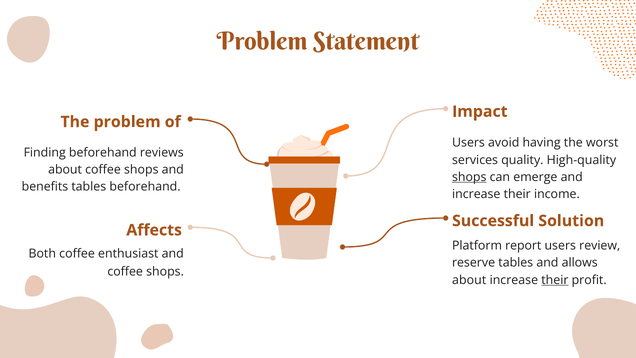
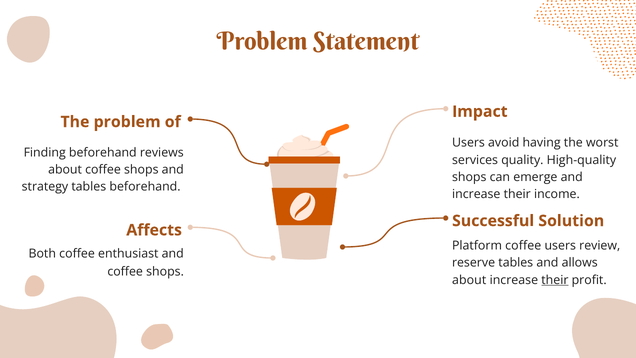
shops at (469, 177) underline: present -> none
benefits: benefits -> strategy
Platform report: report -> coffee
